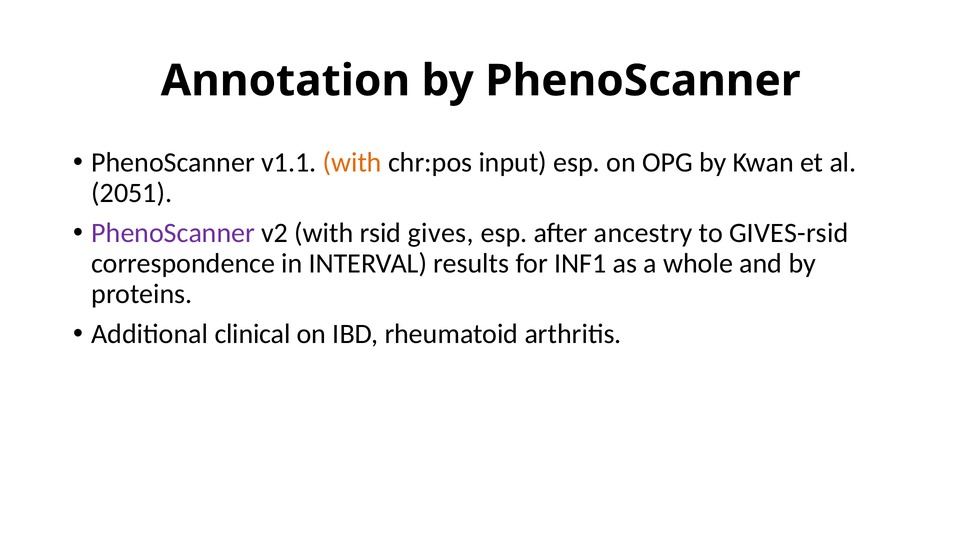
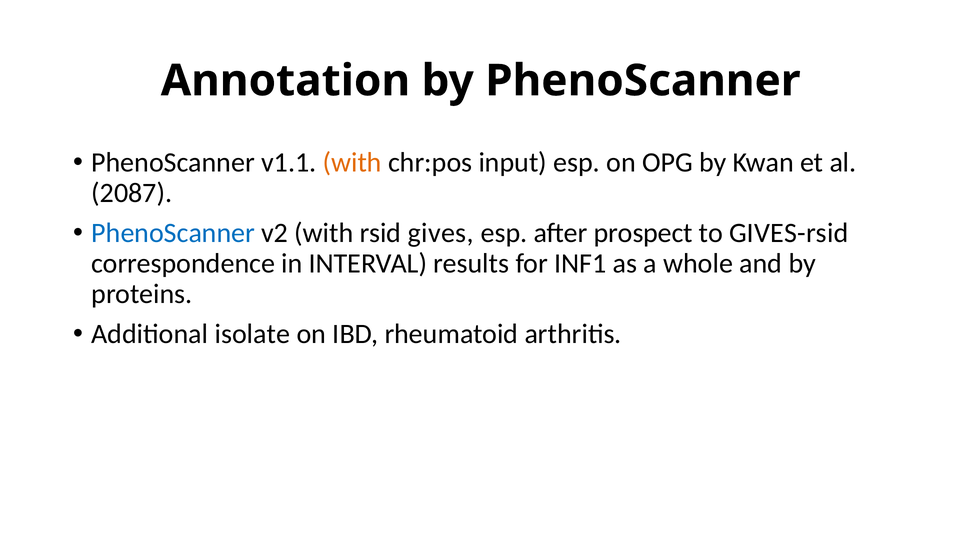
2051: 2051 -> 2087
PhenoScanner at (173, 233) colour: purple -> blue
ancestry: ancestry -> prospect
clinical: clinical -> isolate
